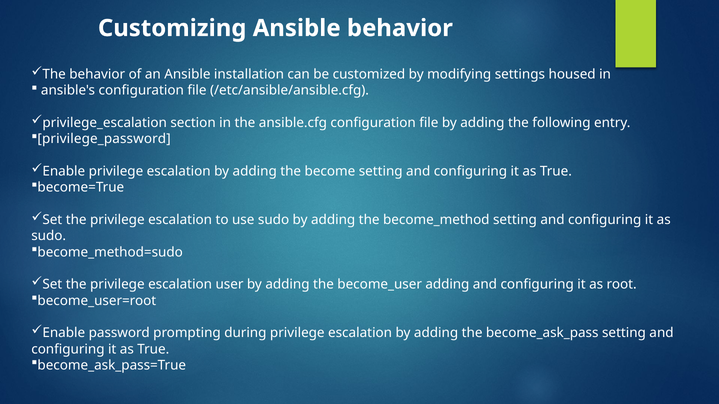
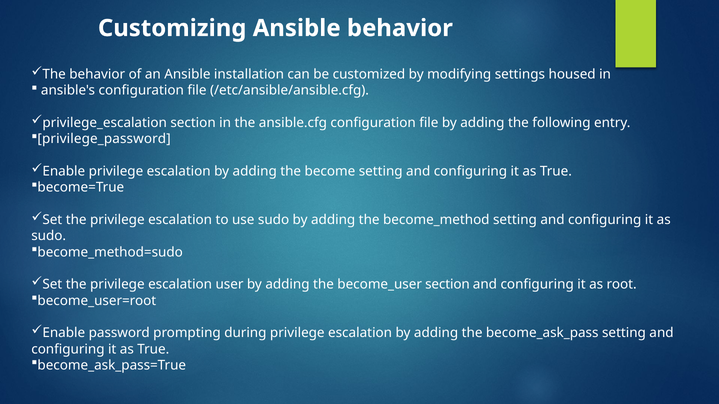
become_user adding: adding -> section
